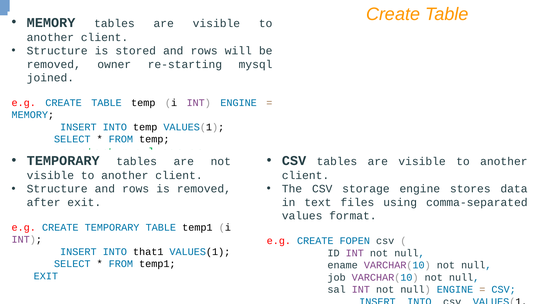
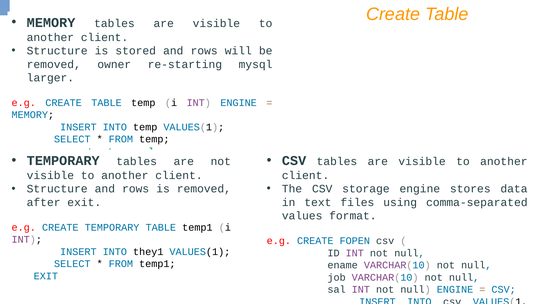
joined: joined -> larger
that1: that1 -> they1
